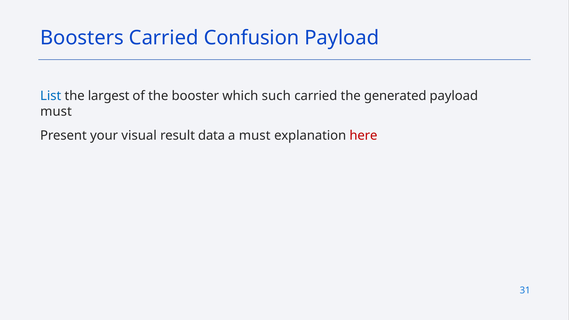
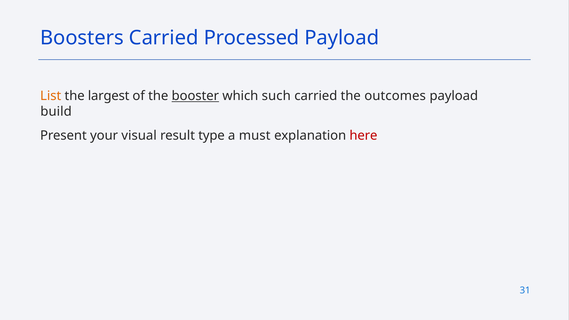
Confusion: Confusion -> Processed
List colour: blue -> orange
booster underline: none -> present
generated: generated -> outcomes
must at (56, 112): must -> build
data: data -> type
